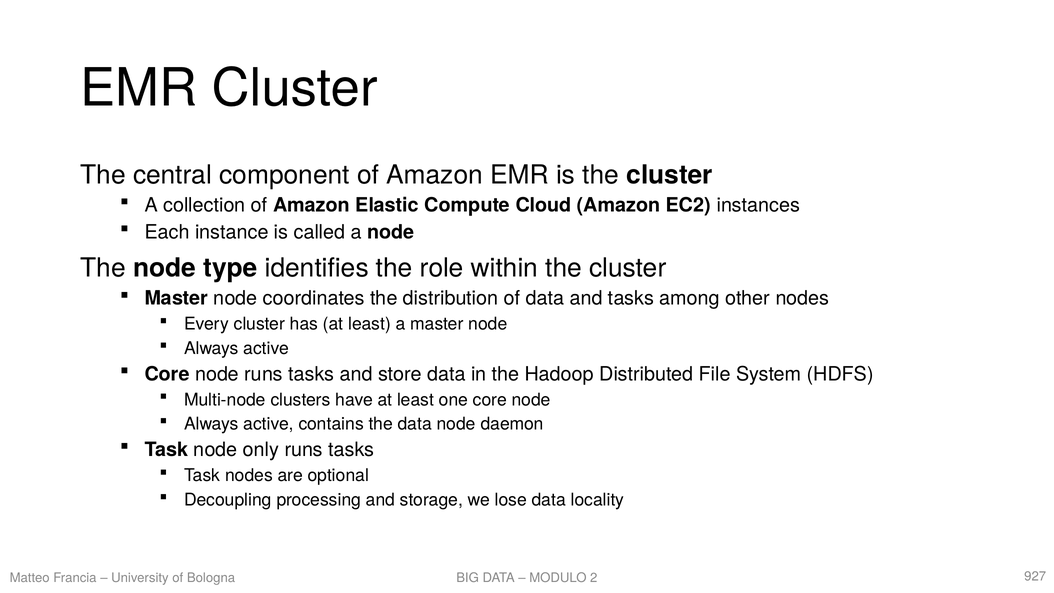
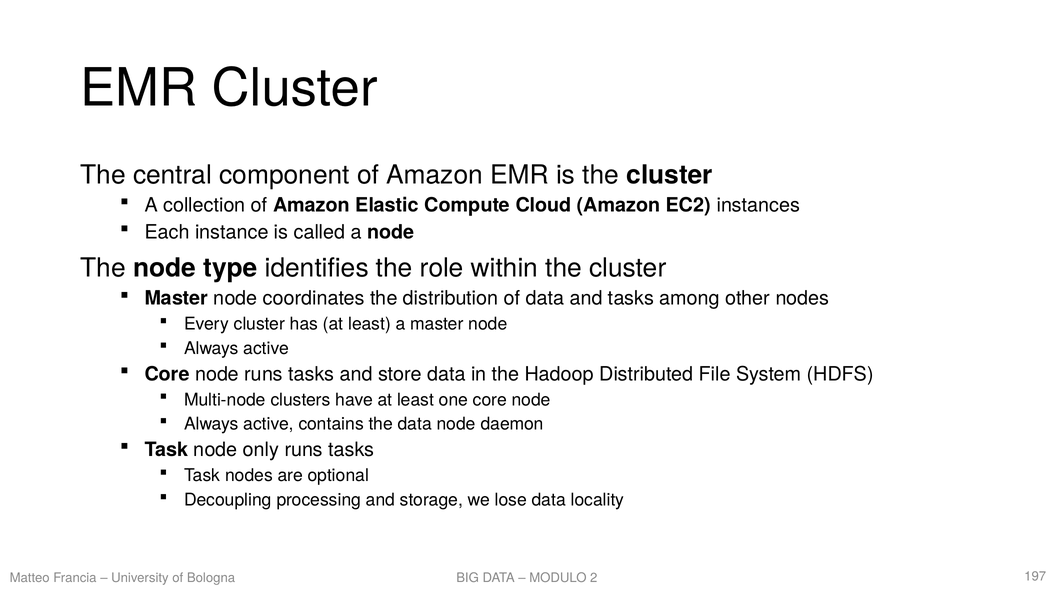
927: 927 -> 197
